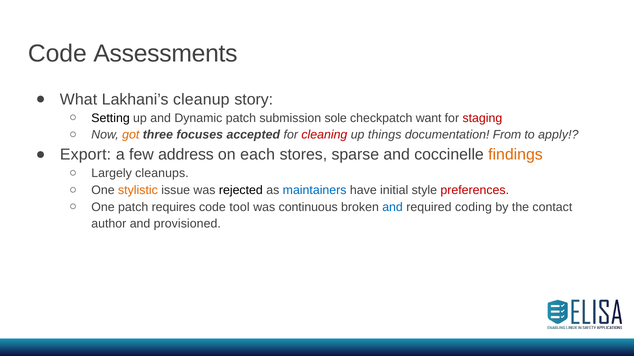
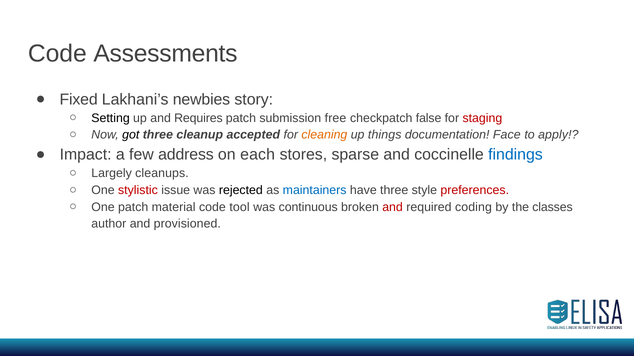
What: What -> Fixed
cleanup: cleanup -> newbies
Dynamic: Dynamic -> Requires
sole: sole -> free
want: want -> false
got colour: orange -> black
focuses: focuses -> cleanup
cleaning colour: red -> orange
From: From -> Face
Export: Export -> Impact
findings colour: orange -> blue
stylistic colour: orange -> red
have initial: initial -> three
requires: requires -> material
and at (393, 207) colour: blue -> red
contact: contact -> classes
